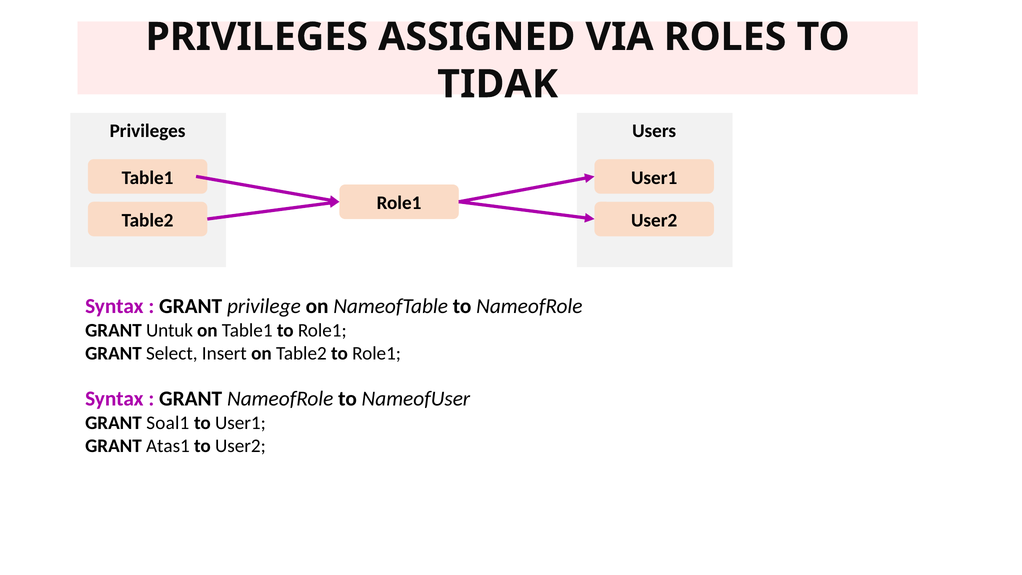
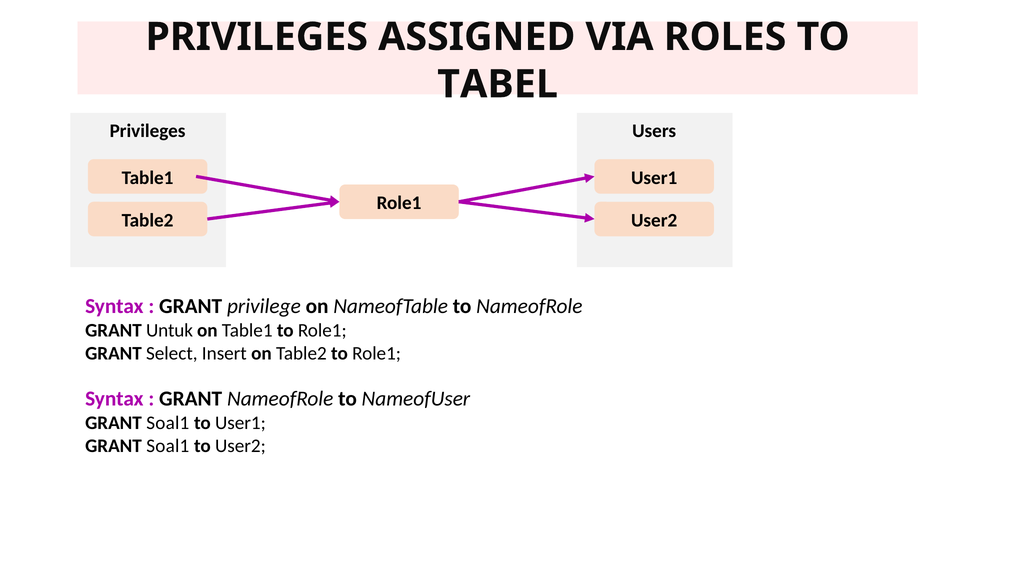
TIDAK: TIDAK -> TABEL
Atas1 at (168, 446): Atas1 -> Soal1
